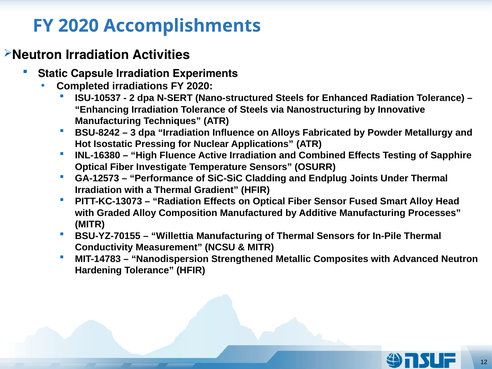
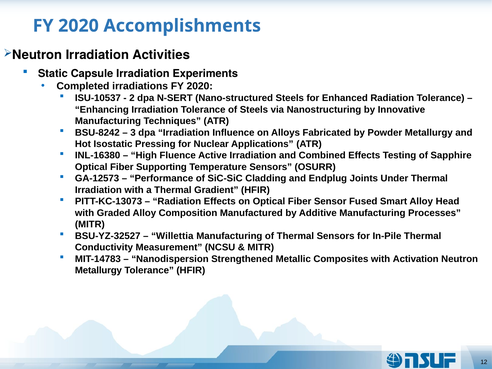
Investigate: Investigate -> Supporting
BSU-YZ-70155: BSU-YZ-70155 -> BSU-YZ-32527
Advanced: Advanced -> Activation
Hardening at (98, 270): Hardening -> Metallurgy
